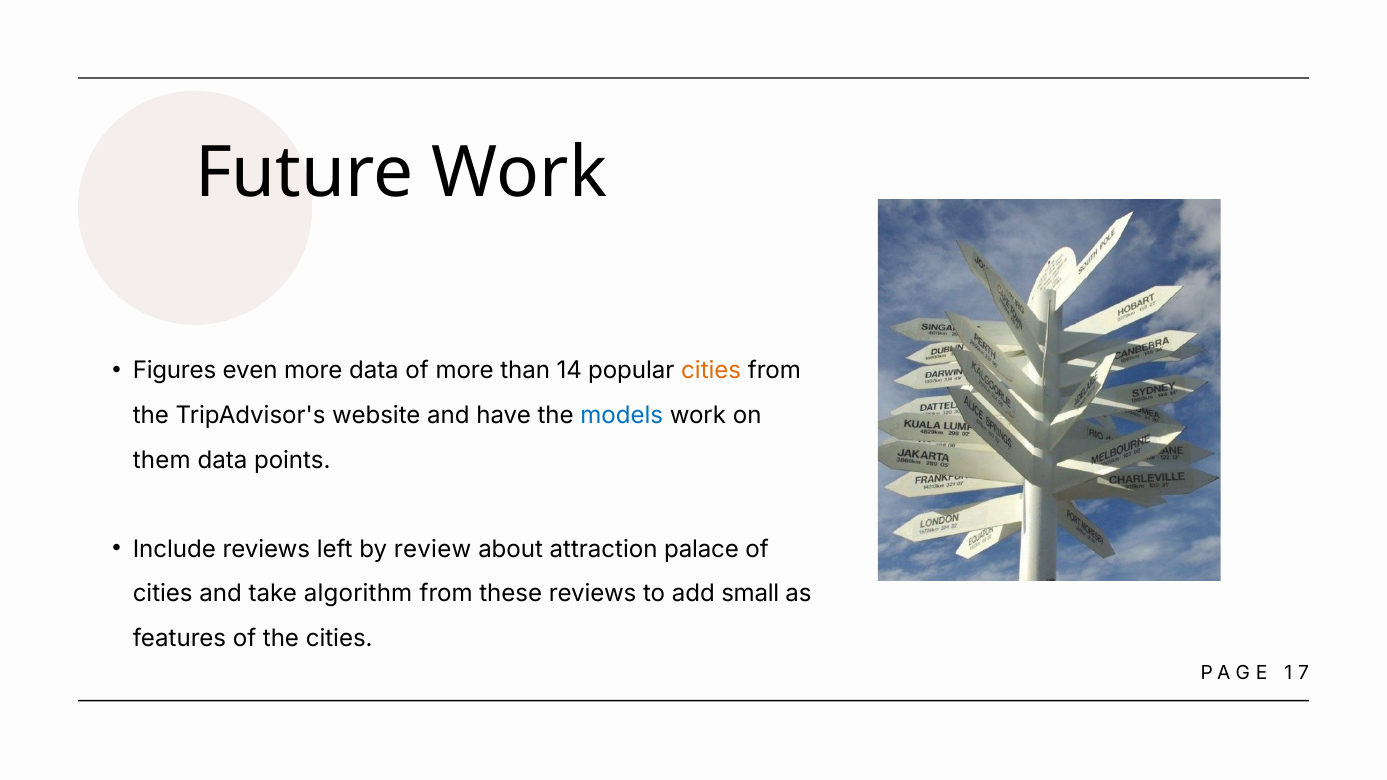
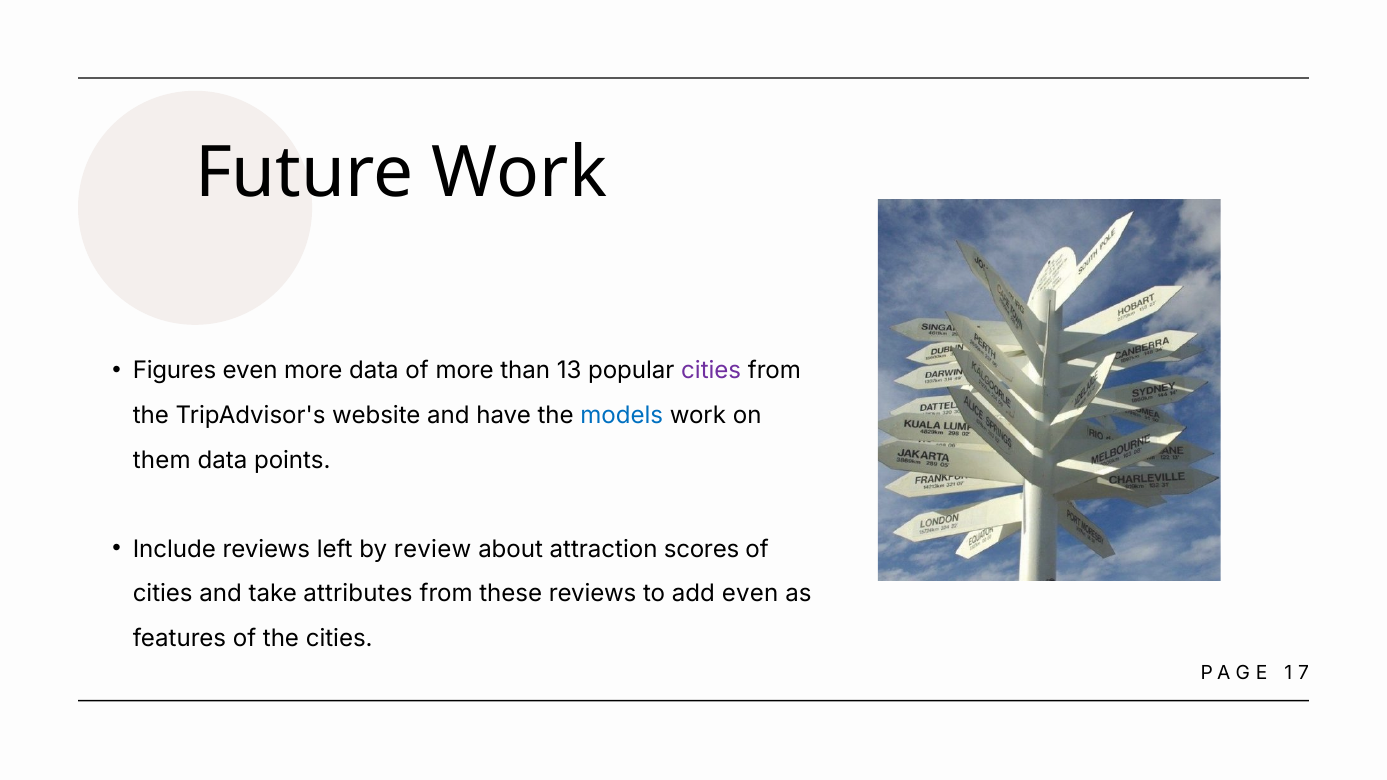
14: 14 -> 13
cities at (711, 371) colour: orange -> purple
palace: palace -> scores
algorithm: algorithm -> attributes
add small: small -> even
